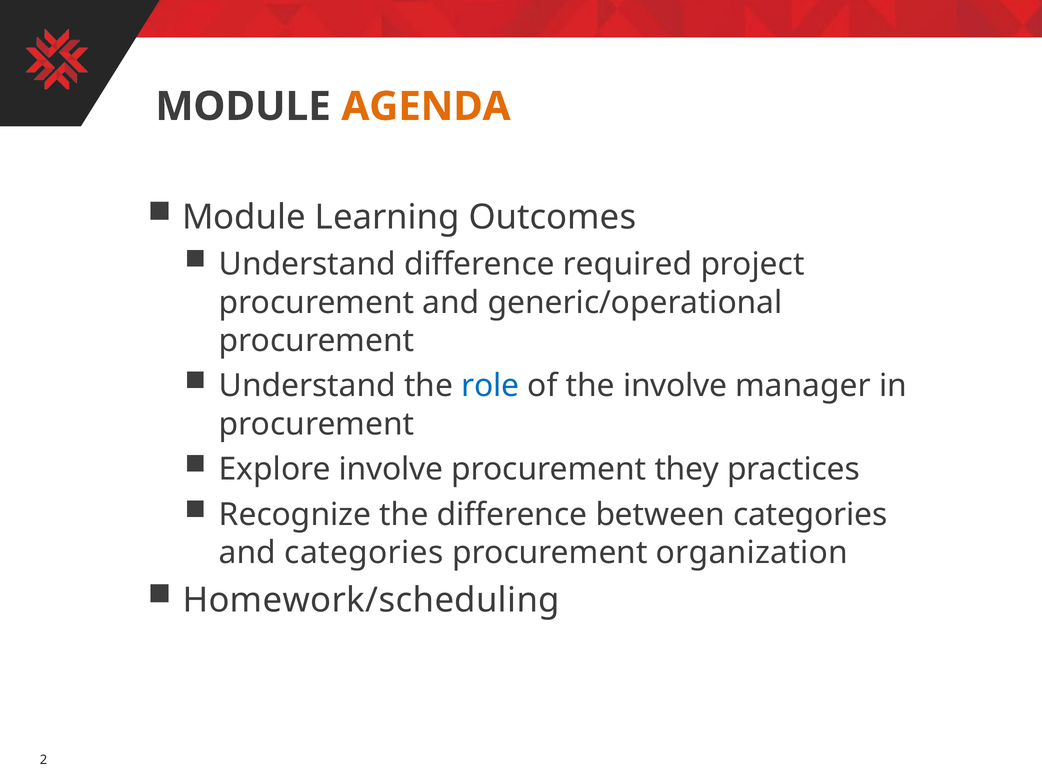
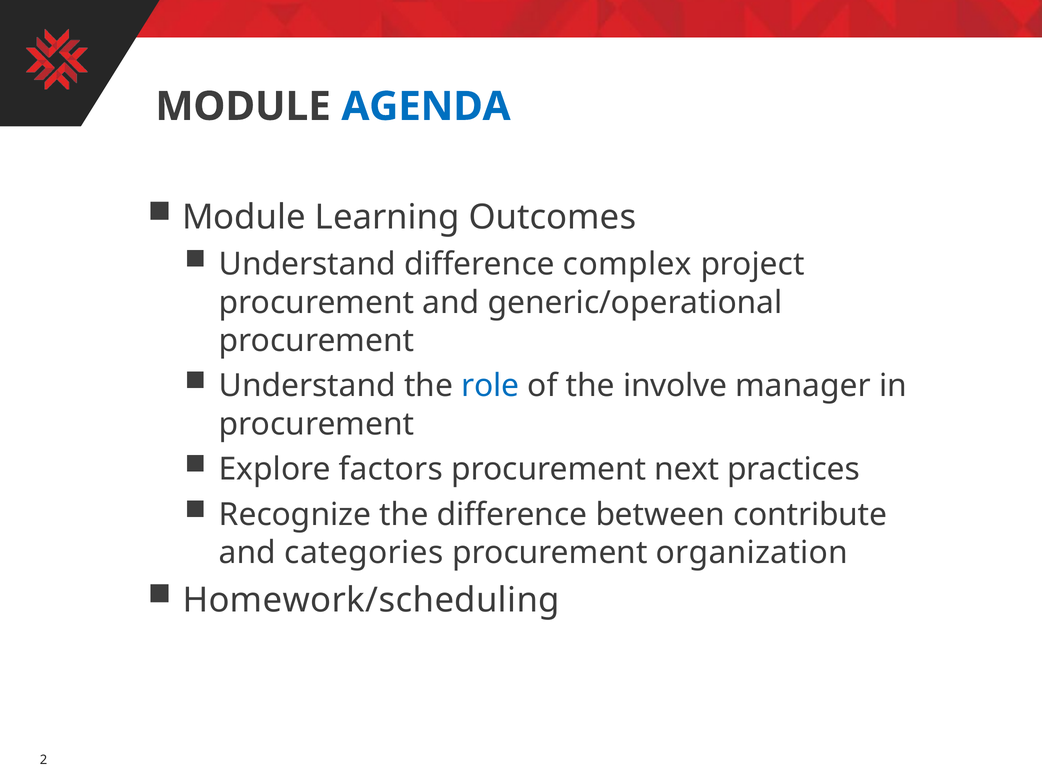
AGENDA colour: orange -> blue
required: required -> complex
Explore involve: involve -> factors
they: they -> next
between categories: categories -> contribute
